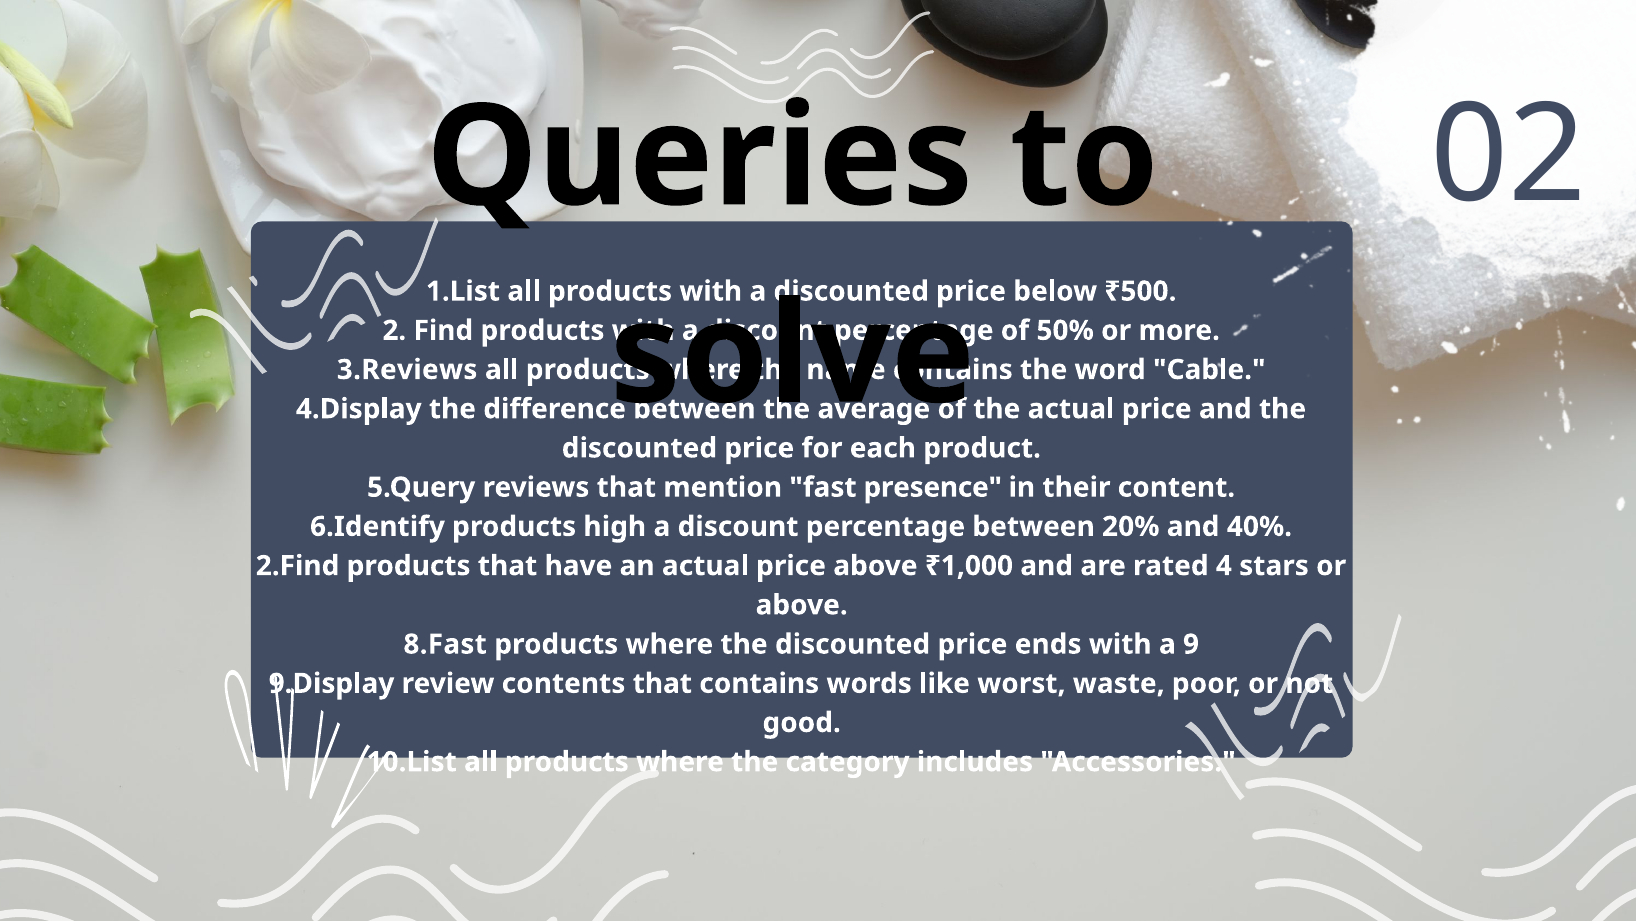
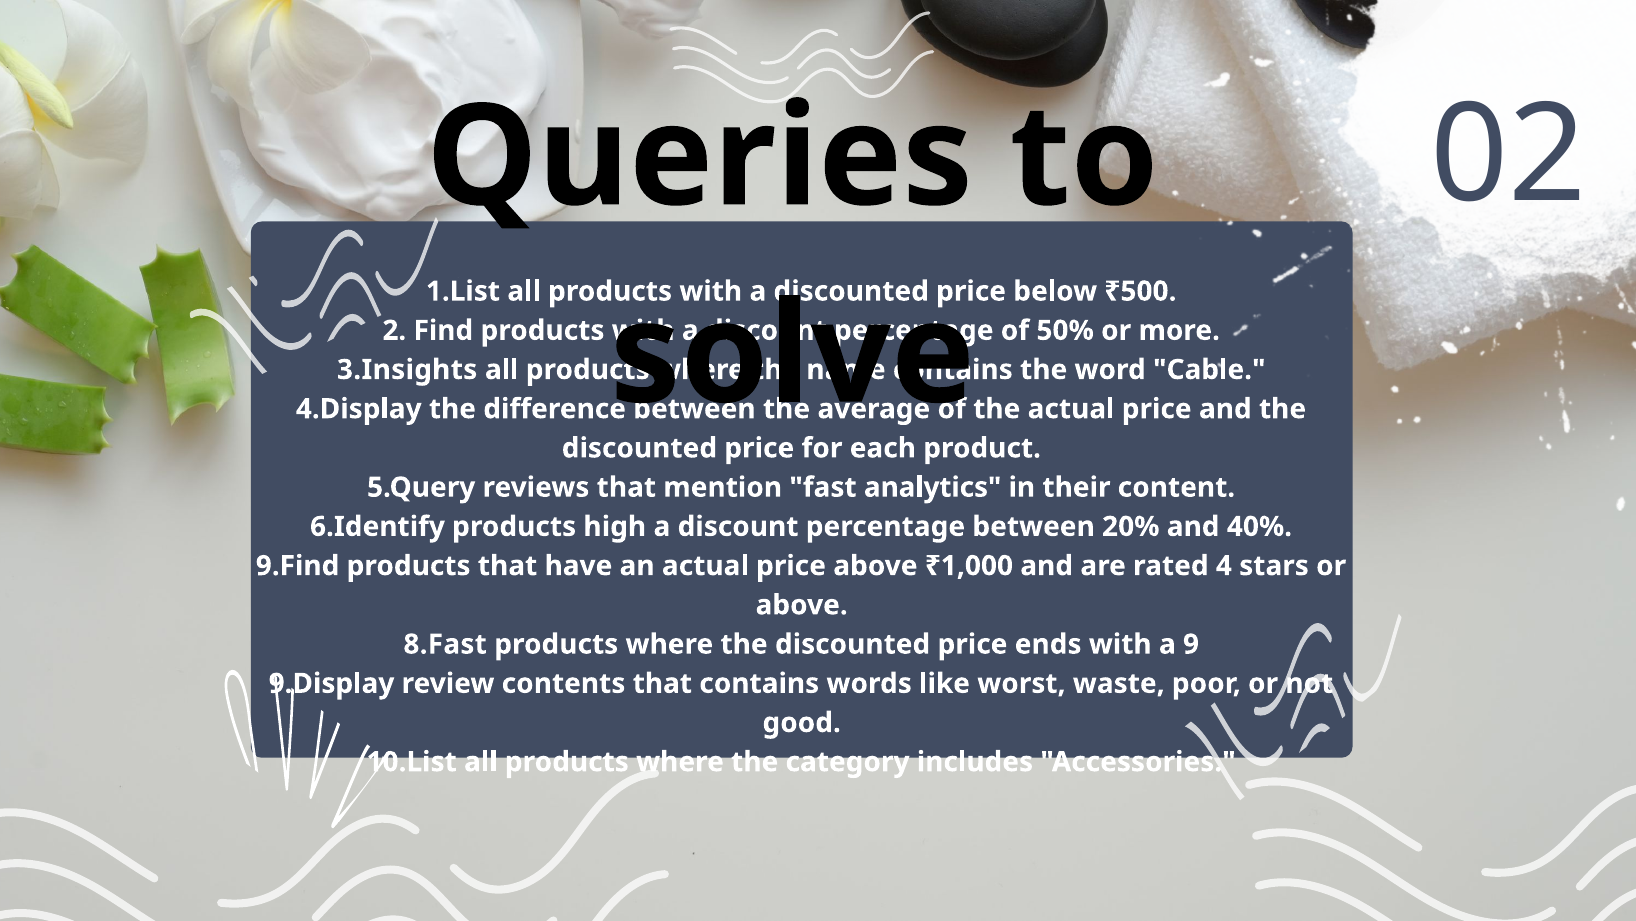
3.Reviews: 3.Reviews -> 3.Insights
presence: presence -> analytics
2.Find: 2.Find -> 9.Find
